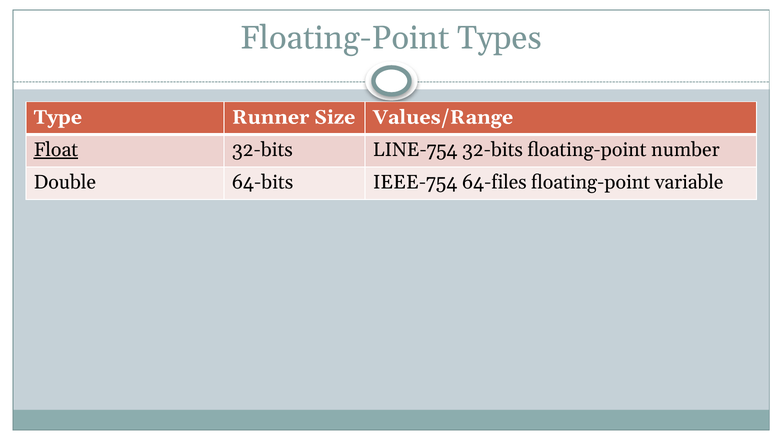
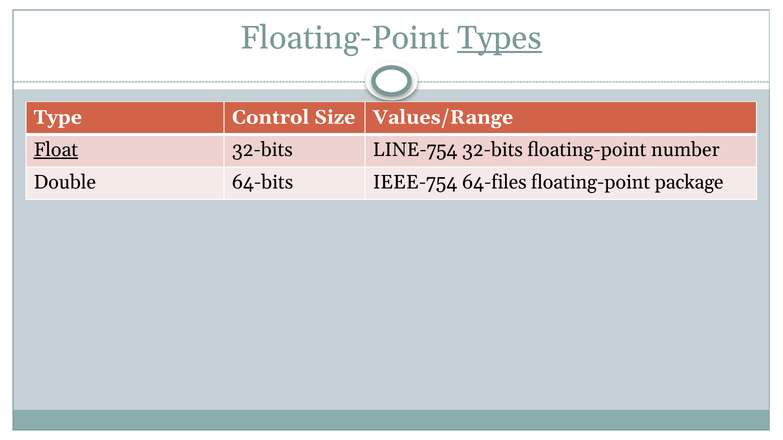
Types underline: none -> present
Runner: Runner -> Control
variable: variable -> package
